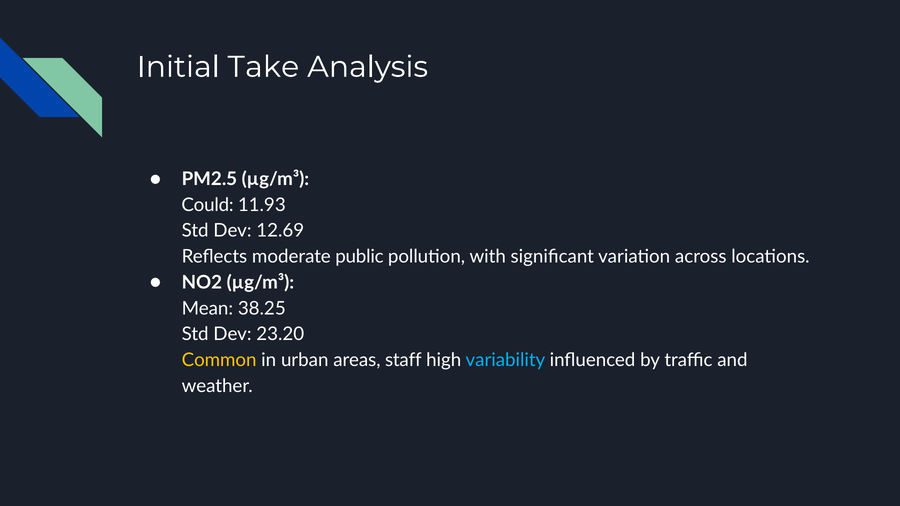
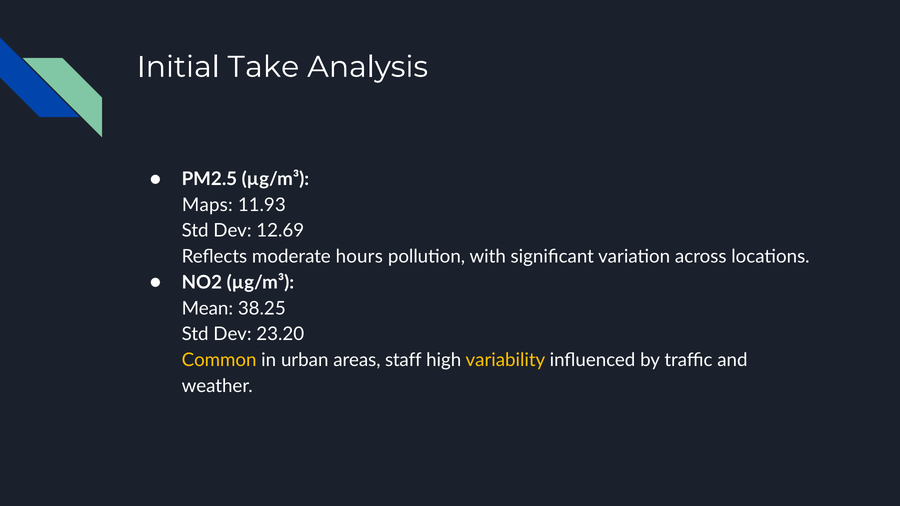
Could: Could -> Maps
public: public -> hours
variability colour: light blue -> yellow
